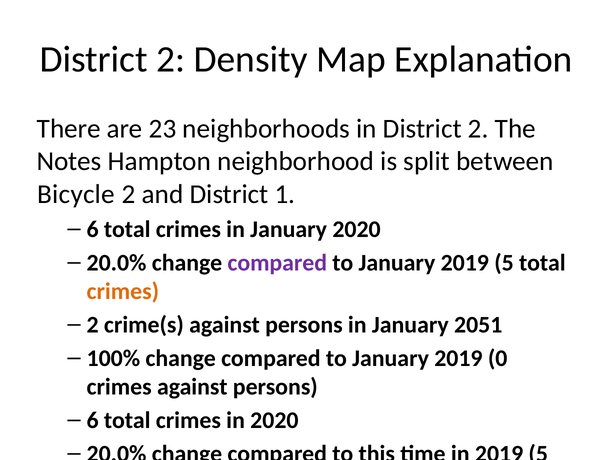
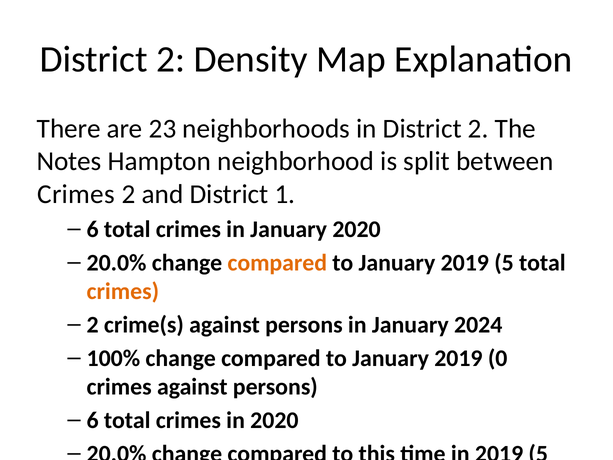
Bicycle at (76, 194): Bicycle -> Crimes
compared at (277, 263) colour: purple -> orange
2051: 2051 -> 2024
